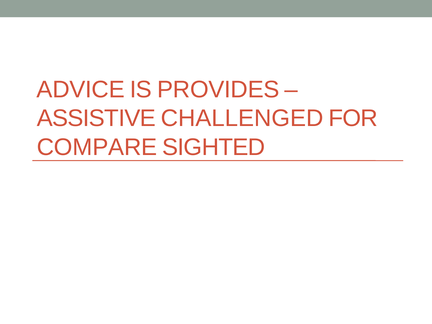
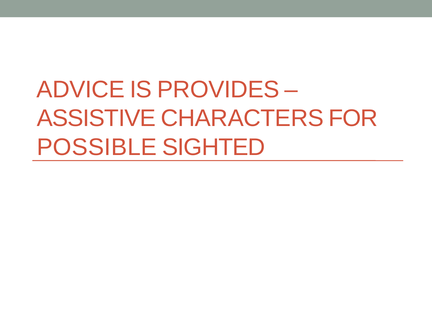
CHALLENGED: CHALLENGED -> CHARACTERS
COMPARE: COMPARE -> POSSIBLE
